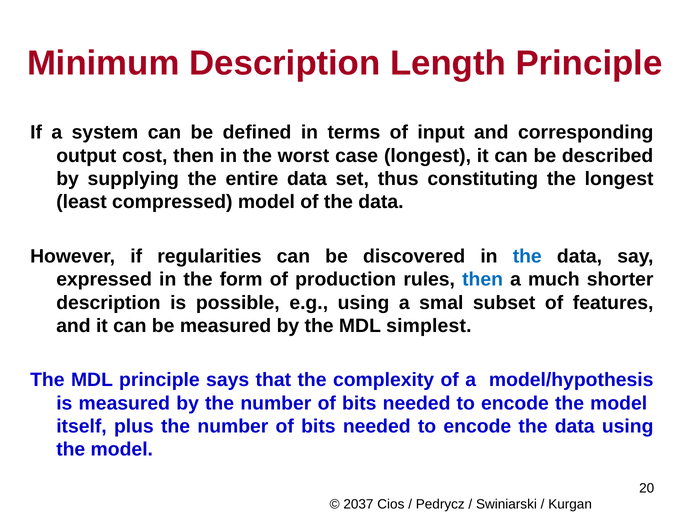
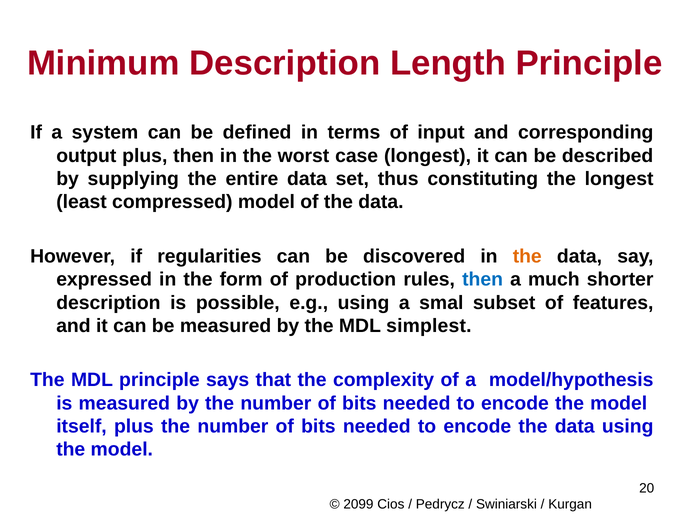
output cost: cost -> plus
the at (527, 256) colour: blue -> orange
2037: 2037 -> 2099
